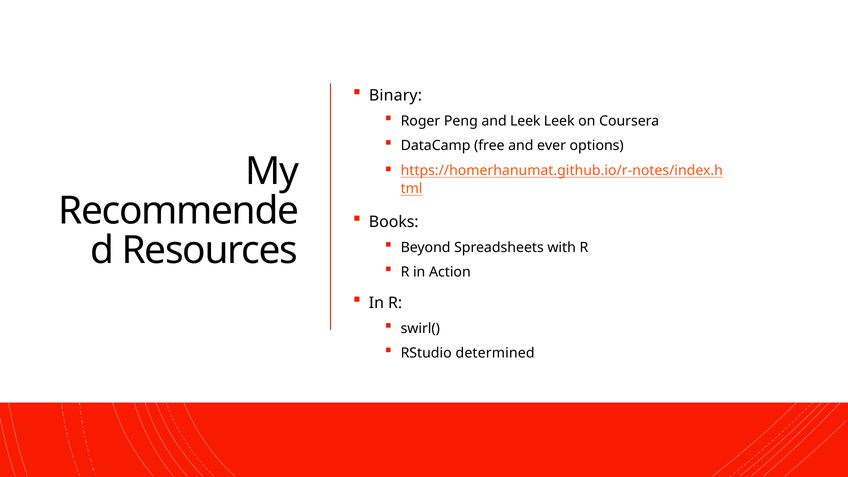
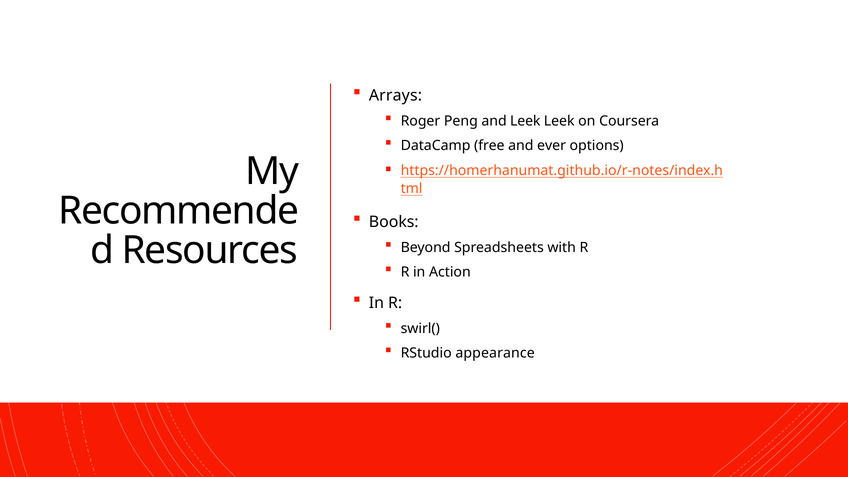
Binary: Binary -> Arrays
determined: determined -> appearance
